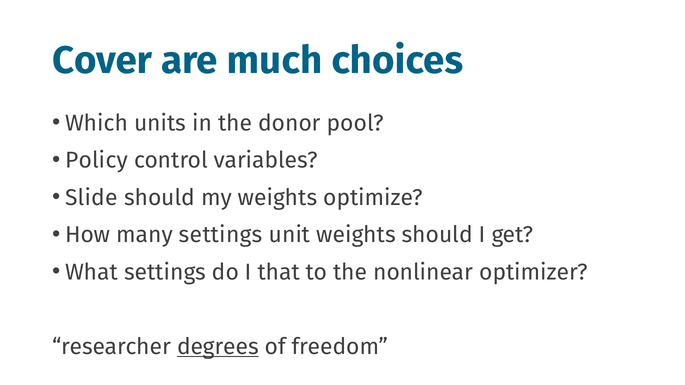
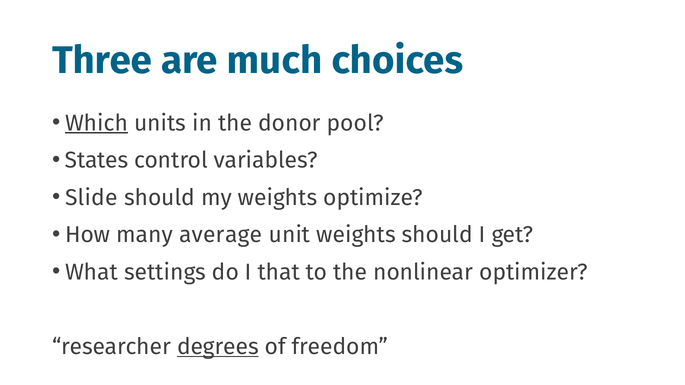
Cover: Cover -> Three
Which underline: none -> present
Policy: Policy -> States
many settings: settings -> average
